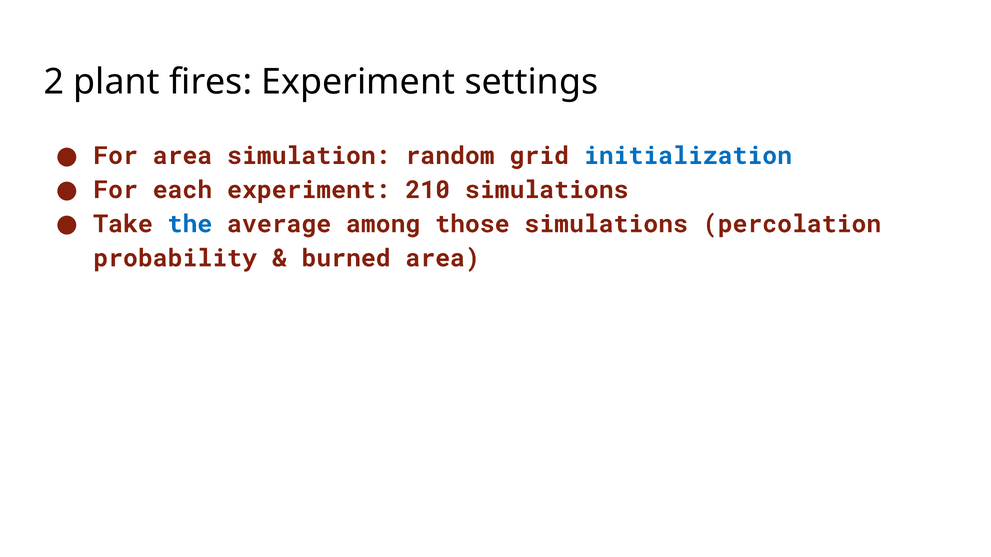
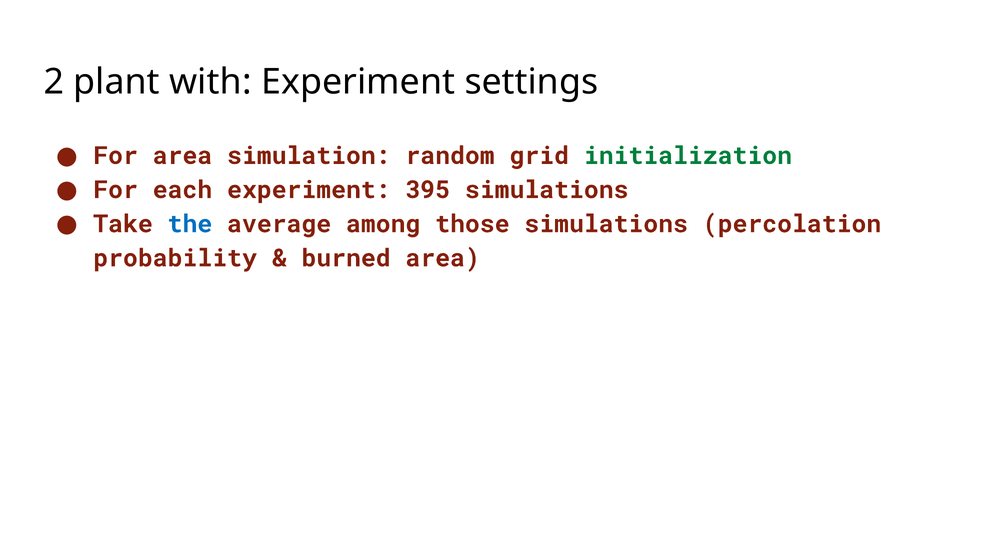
fires: fires -> with
initialization colour: blue -> green
210: 210 -> 395
